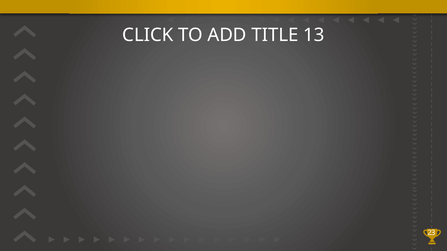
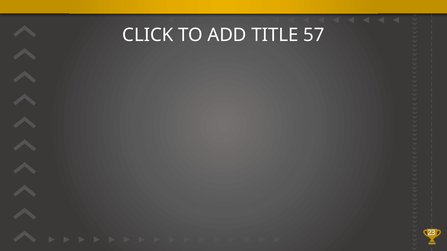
13: 13 -> 57
